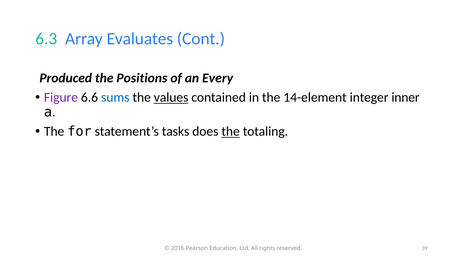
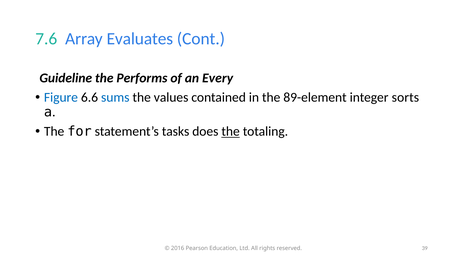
6.3: 6.3 -> 7.6
Produced: Produced -> Guideline
Positions: Positions -> Performs
Figure colour: purple -> blue
values underline: present -> none
14-element: 14-element -> 89-element
inner: inner -> sorts
